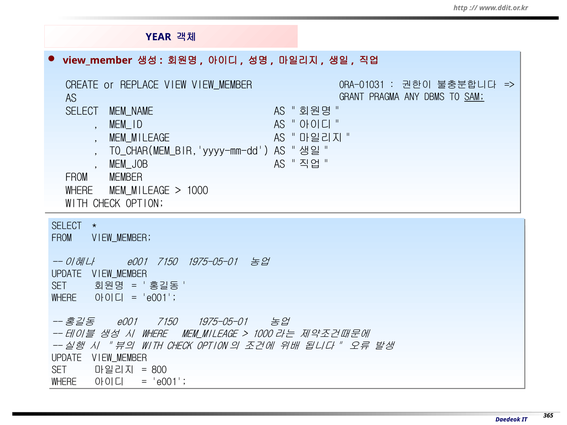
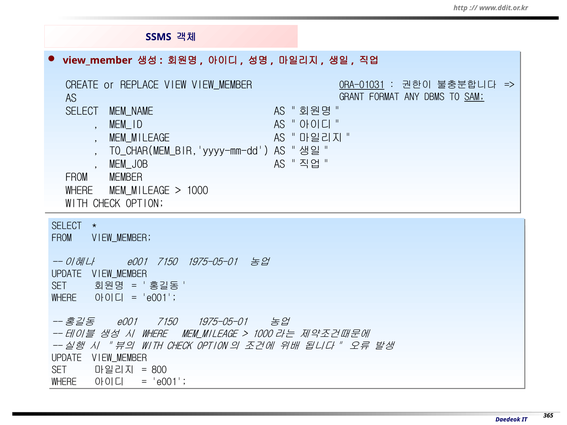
YEAR: YEAR -> SSMS
ORA-01031 underline: none -> present
PRAGMA: PRAGMA -> FORMAT
